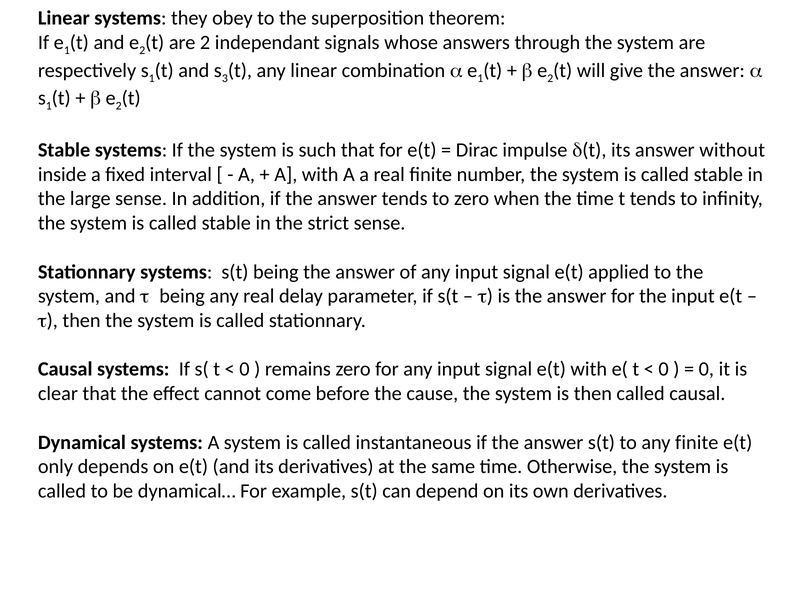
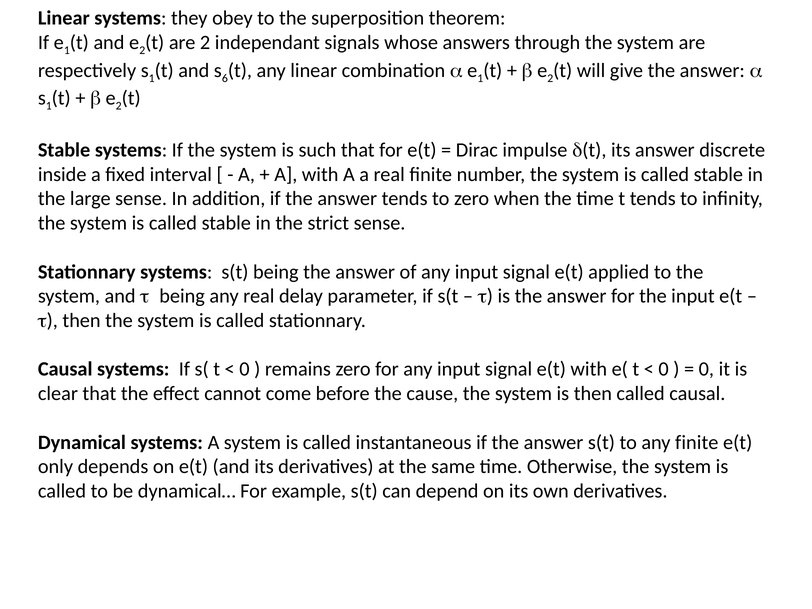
3: 3 -> 6
without: without -> discrete
